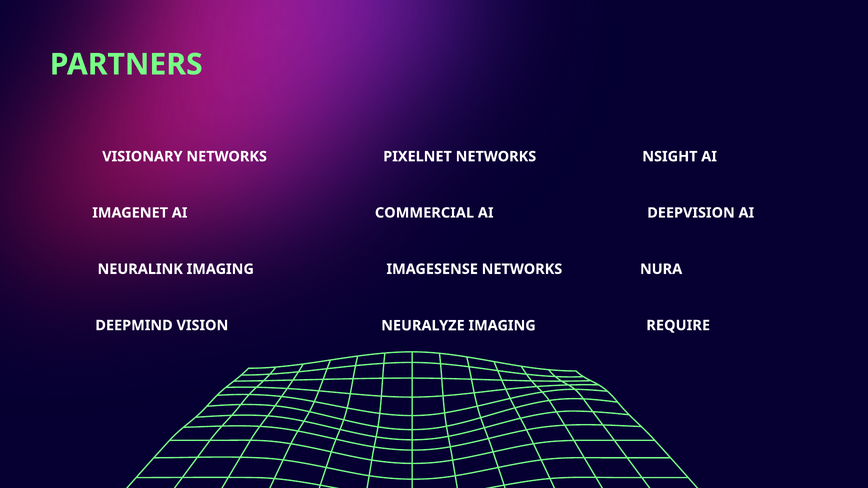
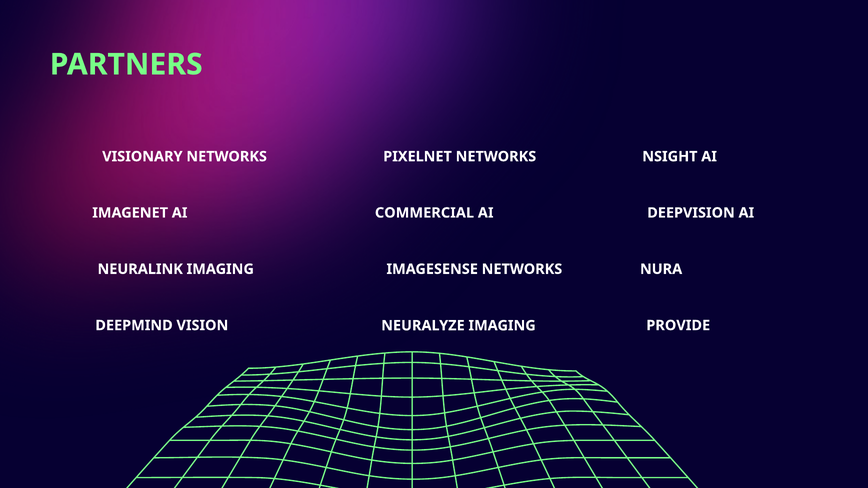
REQUIRE: REQUIRE -> PROVIDE
